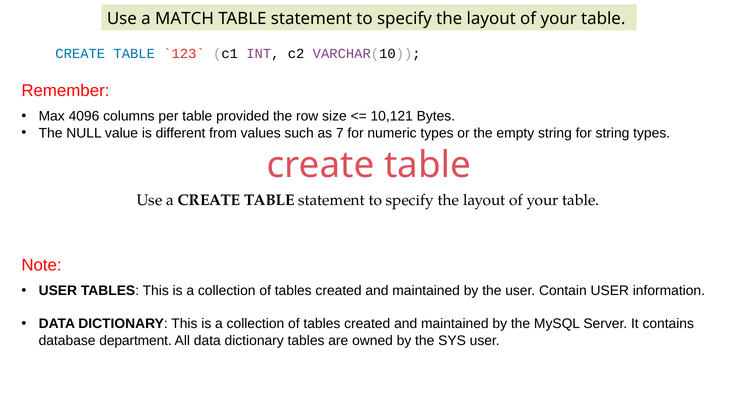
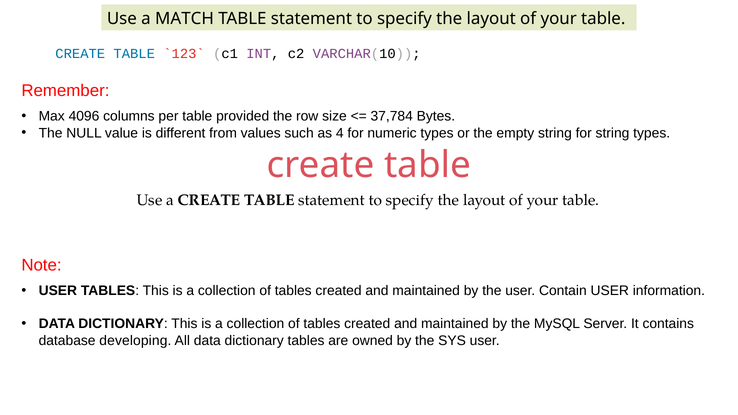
10,121: 10,121 -> 37,784
7: 7 -> 4
department: department -> developing
